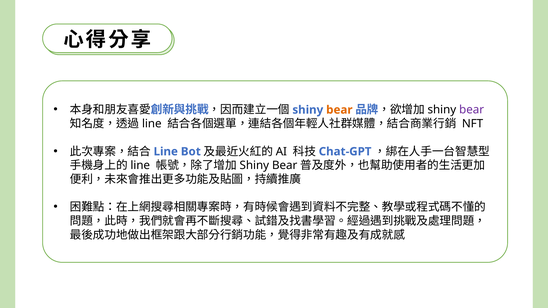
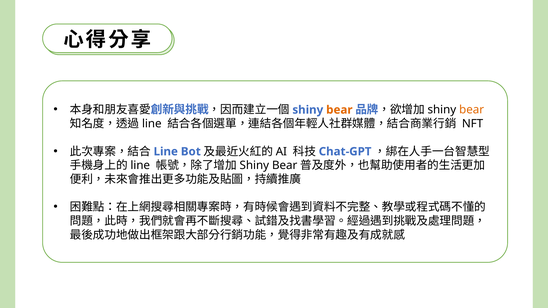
bear at (472, 110) colour: purple -> orange
